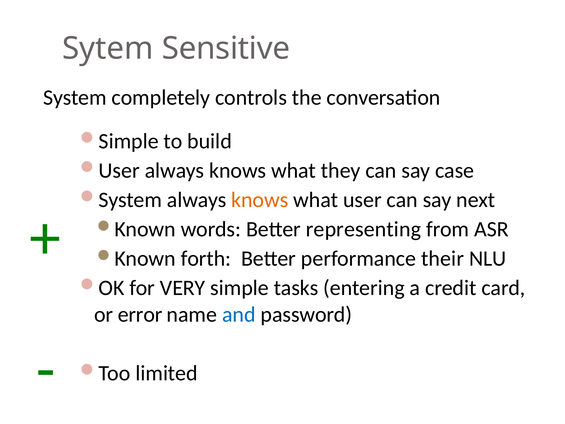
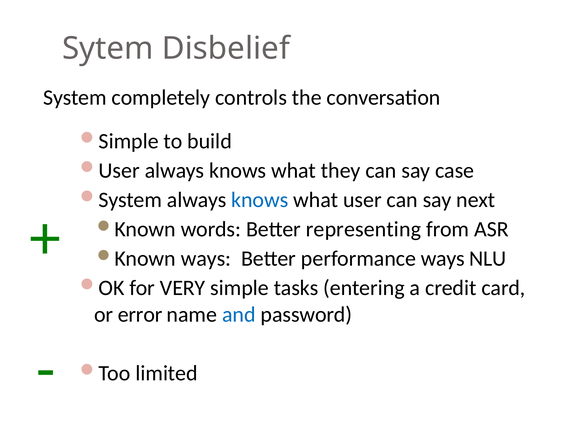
Sensitive: Sensitive -> Disbelief
knows at (260, 200) colour: orange -> blue
forth at (206, 259): forth -> ways
performance their: their -> ways
